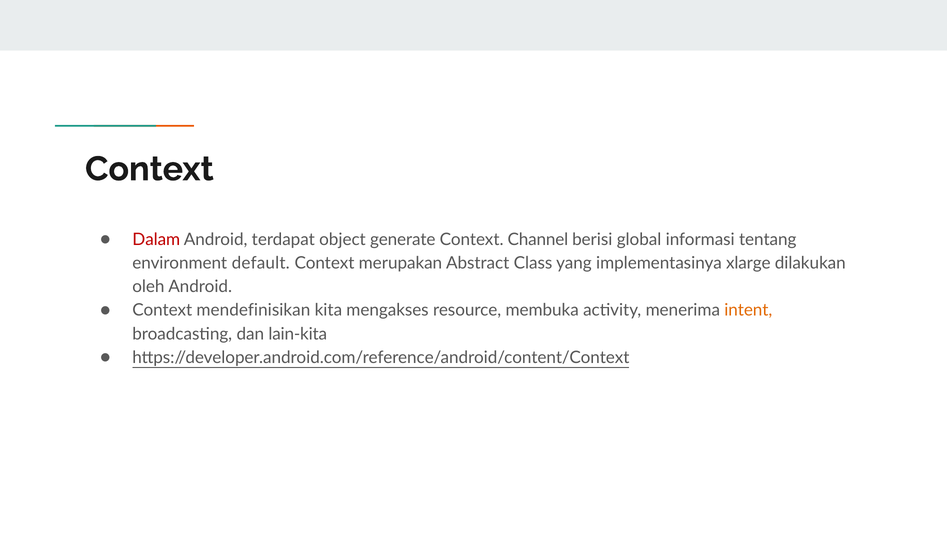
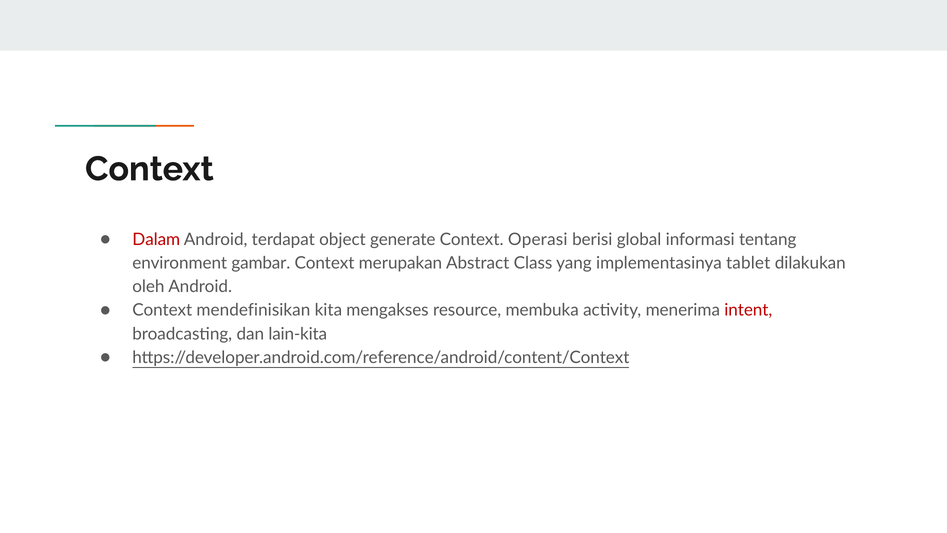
Channel: Channel -> Operasi
default: default -> gambar
xlarge: xlarge -> tablet
intent colour: orange -> red
